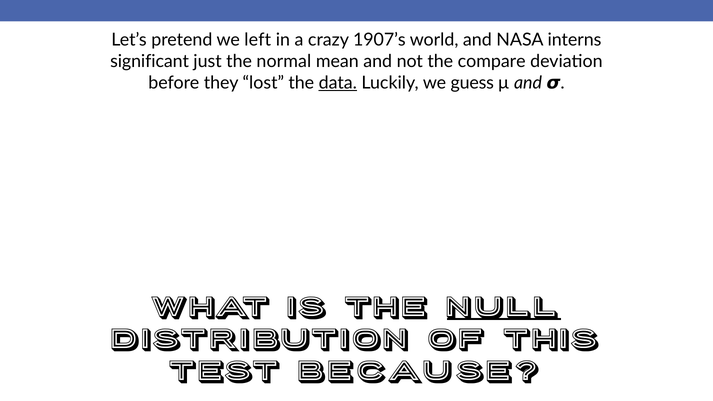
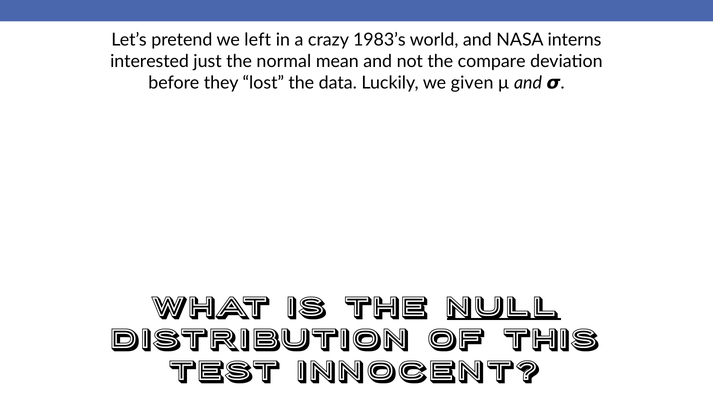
1907’s: 1907’s -> 1983’s
significant: significant -> interested
data underline: present -> none
guess: guess -> given
because: because -> innocent
